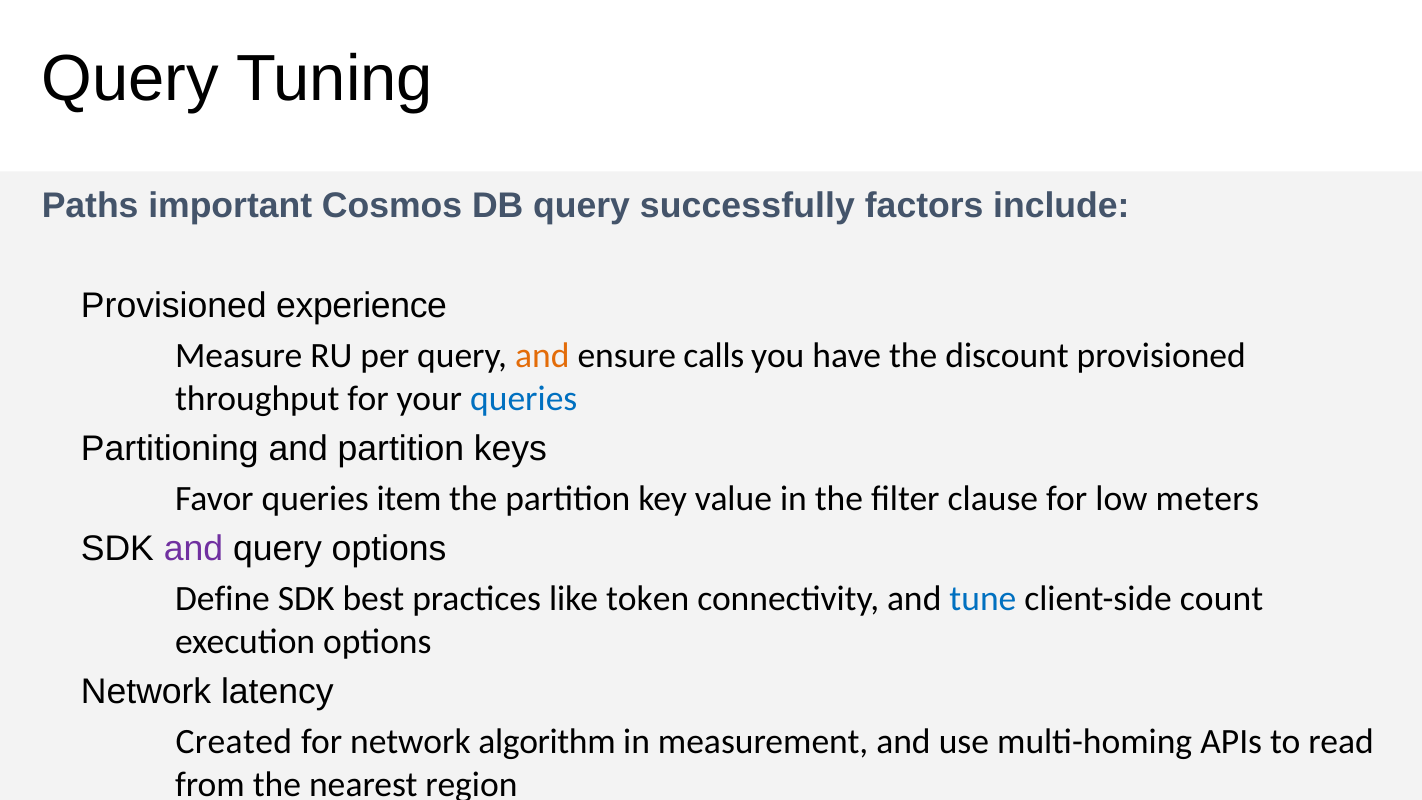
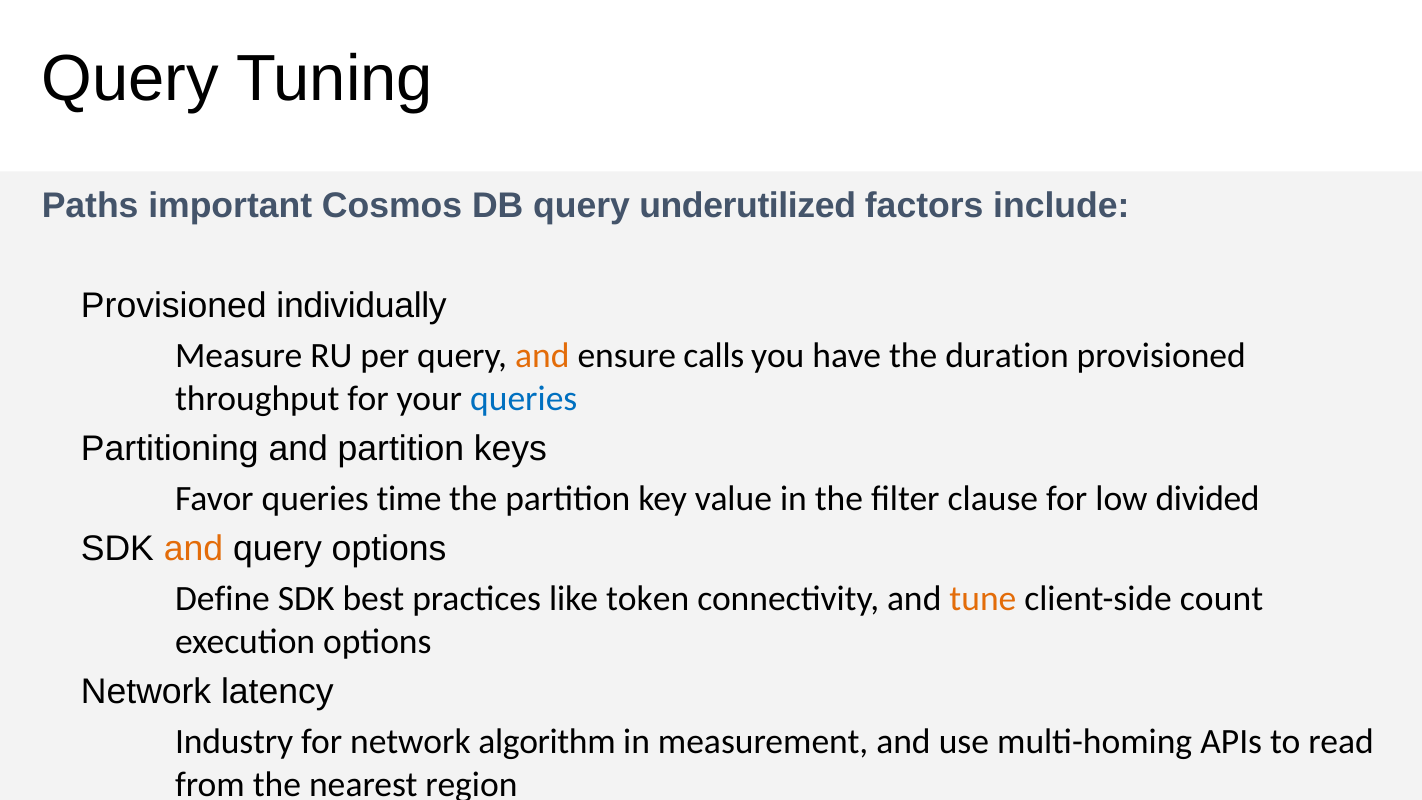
successfully: successfully -> underutilized
experience: experience -> individually
discount: discount -> duration
item: item -> time
meters: meters -> divided
and at (194, 549) colour: purple -> orange
tune colour: blue -> orange
Created: Created -> Industry
